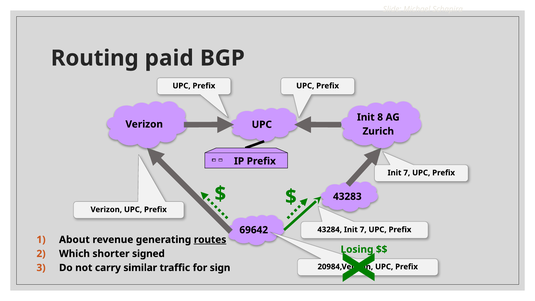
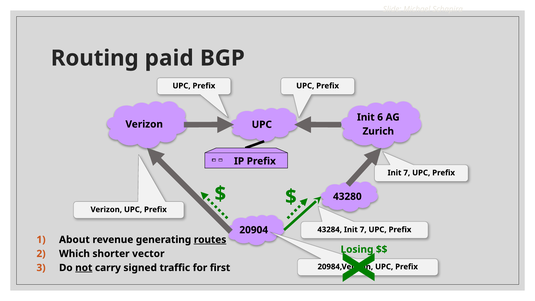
8: 8 -> 6
43283: 43283 -> 43280
69642: 69642 -> 20904
signed: signed -> vector
not underline: none -> present
similar: similar -> signed
sign: sign -> first
